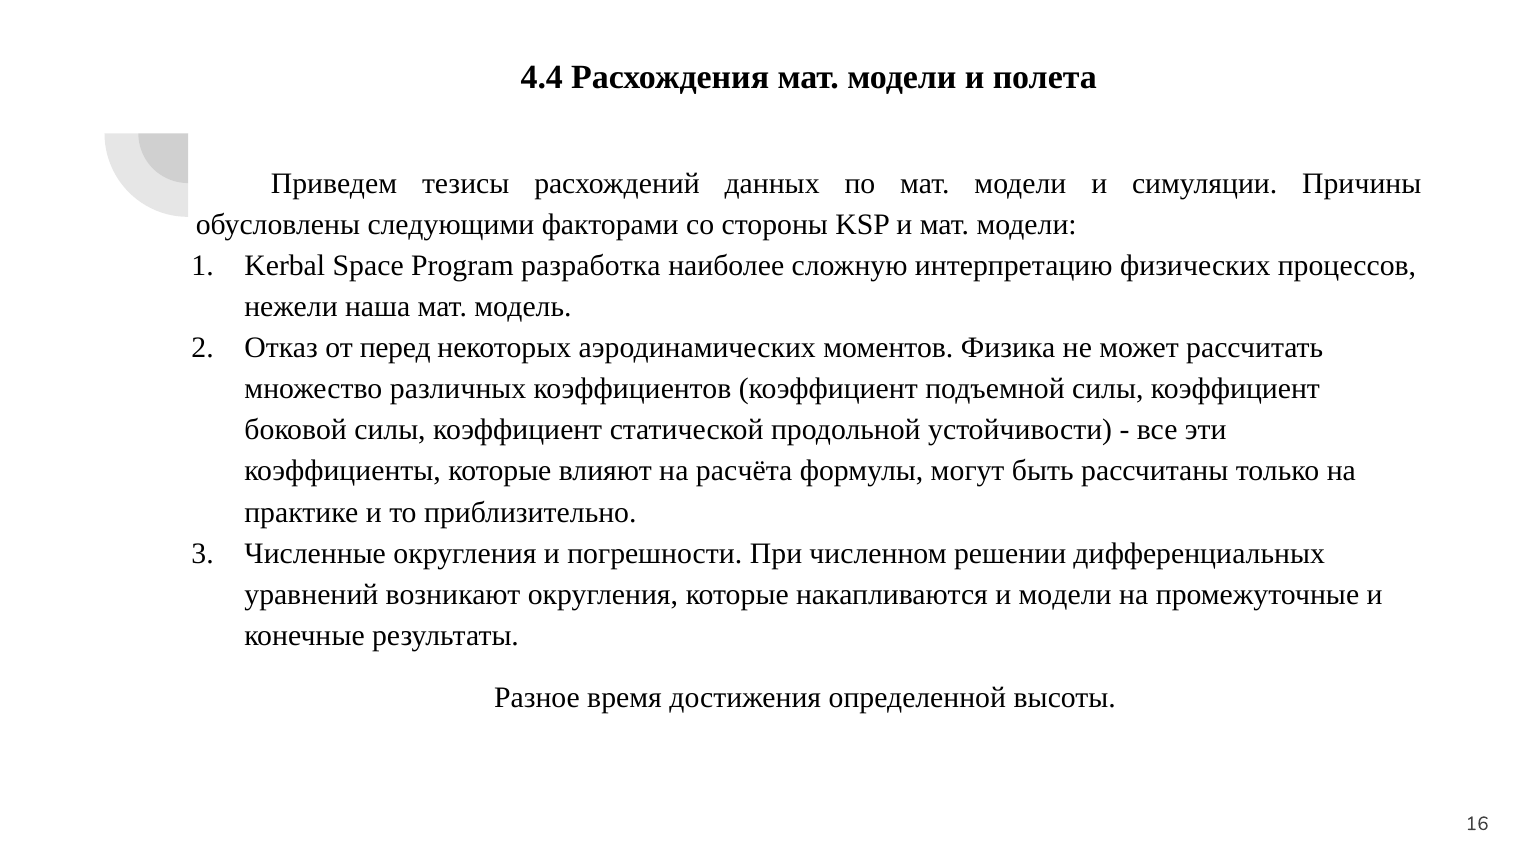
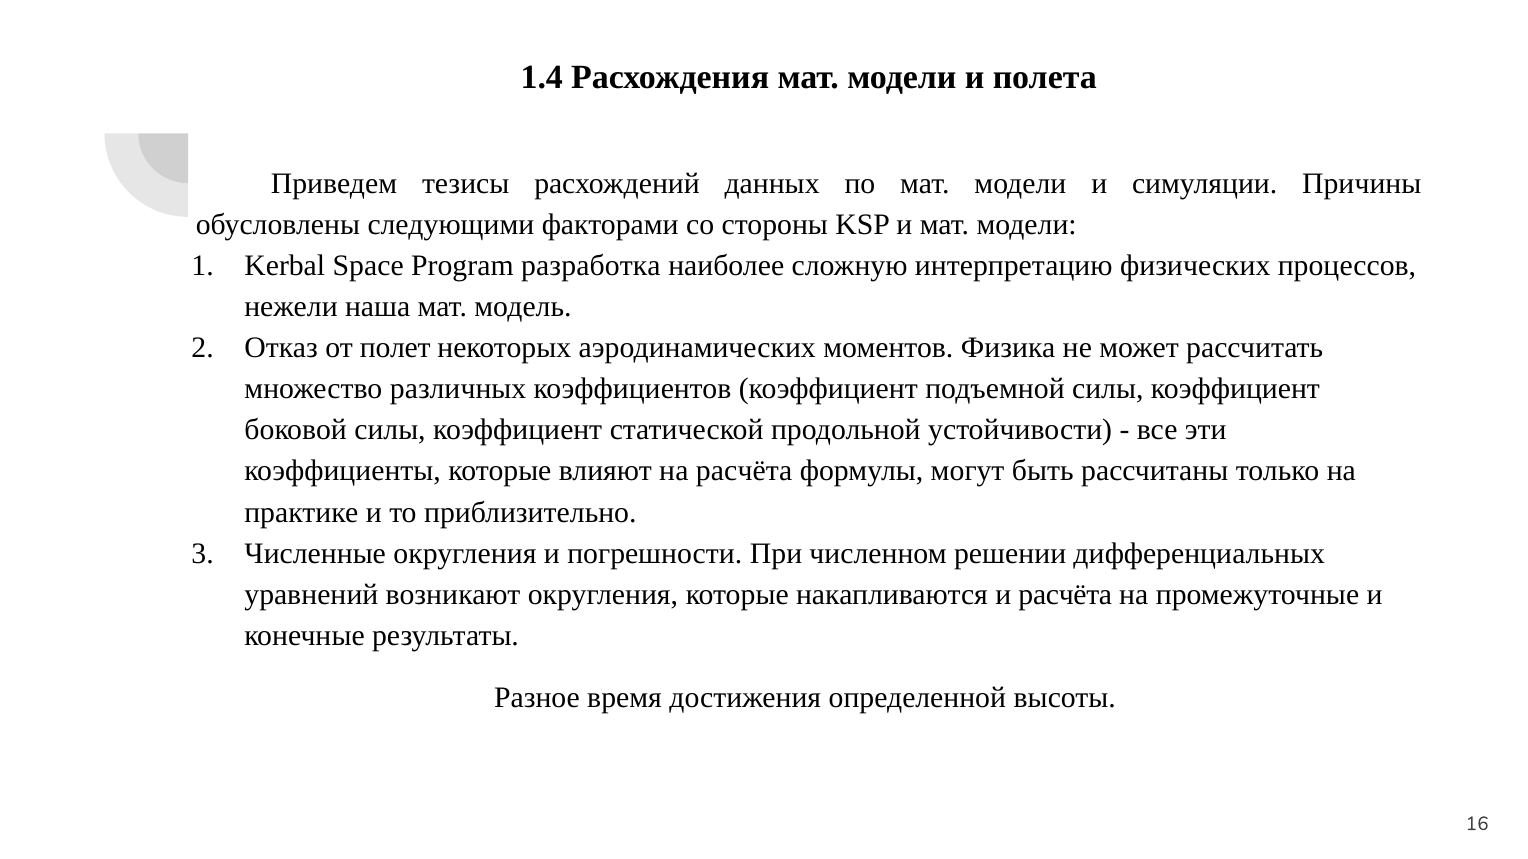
4.4: 4.4 -> 1.4
перед: перед -> полет
и модели: модели -> расчёта
